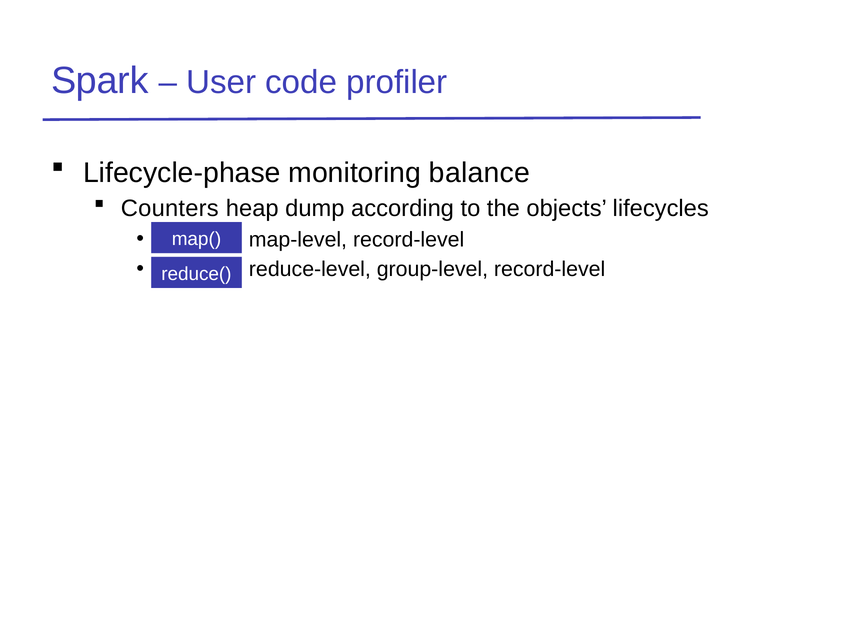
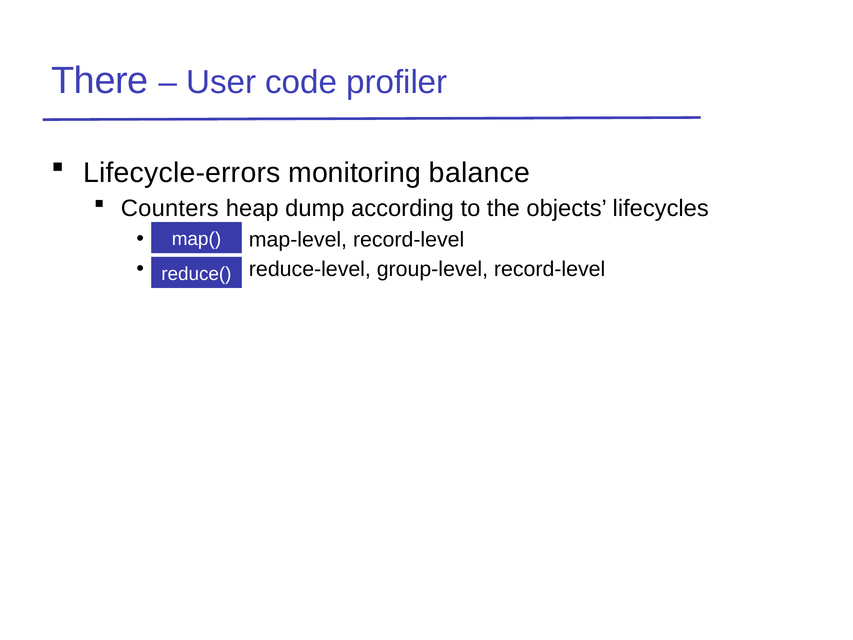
Spark: Spark -> There
Lifecycle-phase: Lifecycle-phase -> Lifecycle-errors
